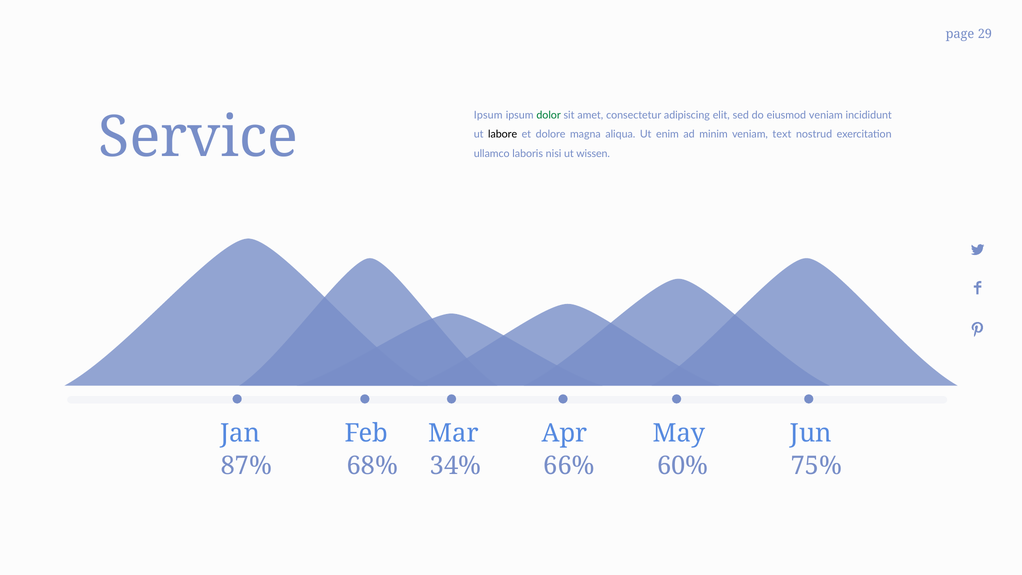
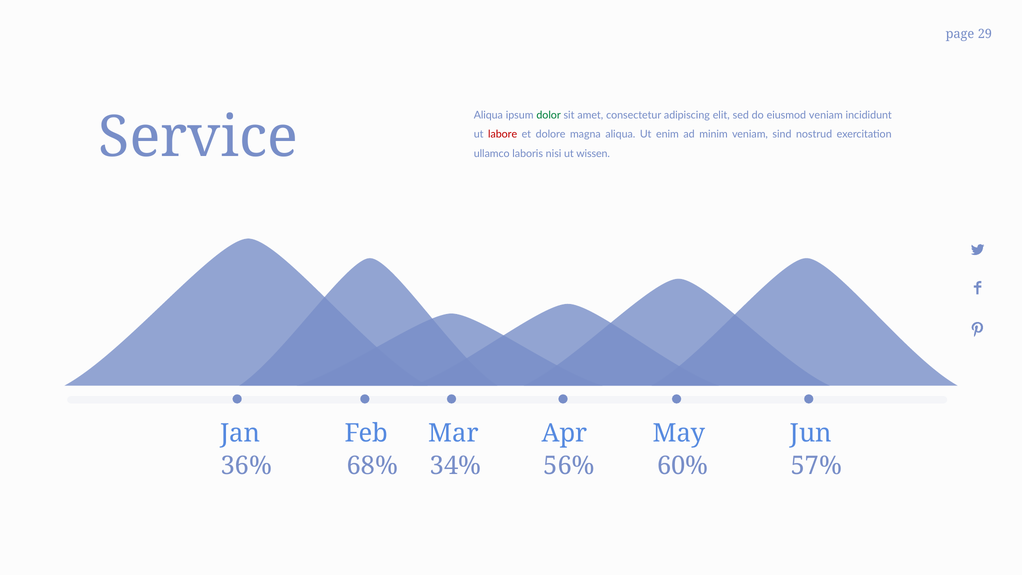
Ipsum at (488, 115): Ipsum -> Aliqua
labore colour: black -> red
text: text -> sind
87%: 87% -> 36%
66%: 66% -> 56%
75%: 75% -> 57%
